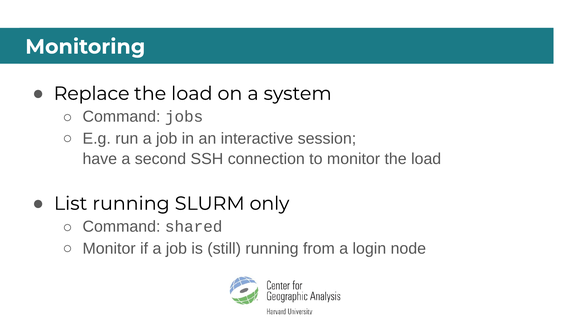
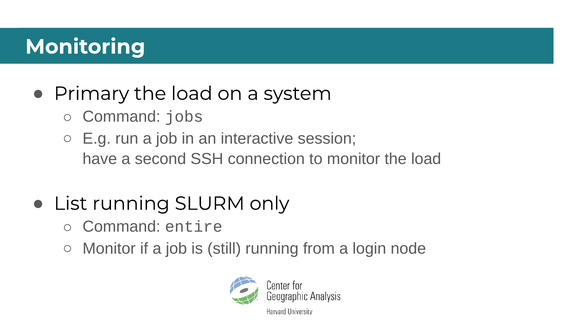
Replace: Replace -> Primary
shared: shared -> entire
